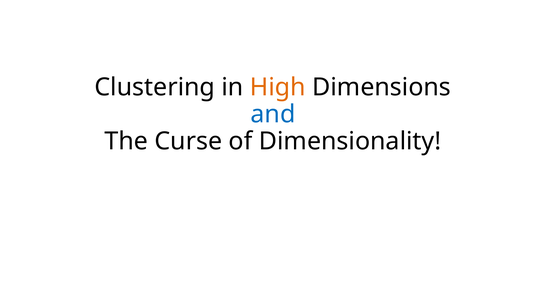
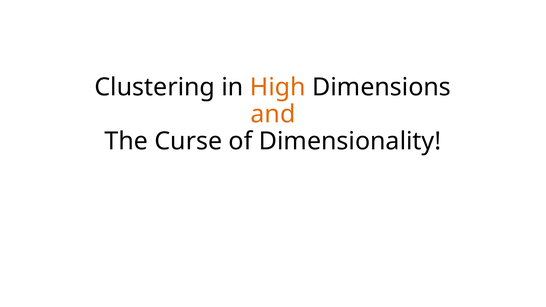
and colour: blue -> orange
